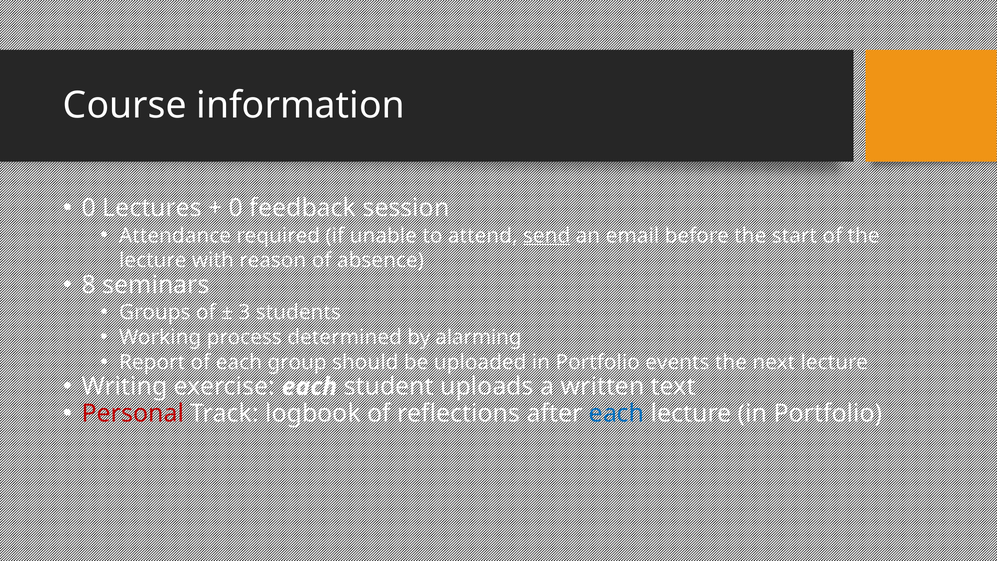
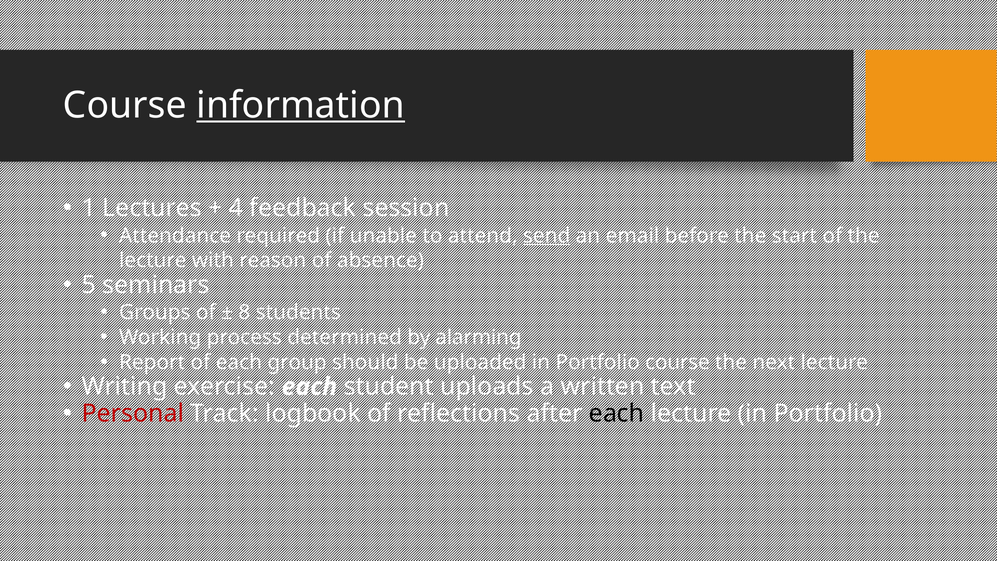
information underline: none -> present
0 at (89, 208): 0 -> 1
0 at (236, 208): 0 -> 4
8: 8 -> 5
3: 3 -> 8
Portfolio events: events -> course
each at (617, 413) colour: blue -> black
